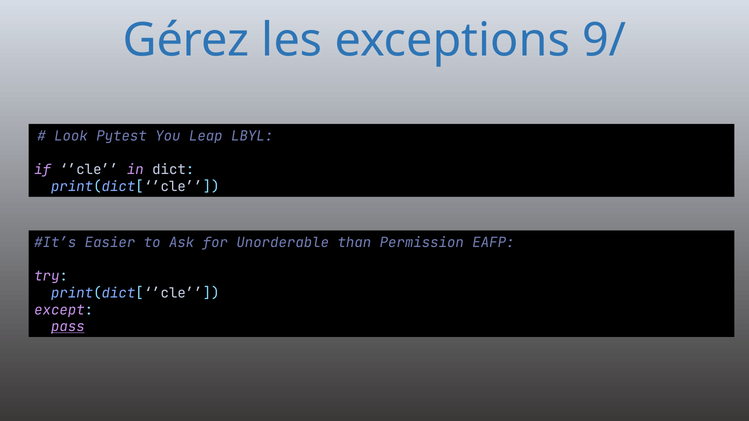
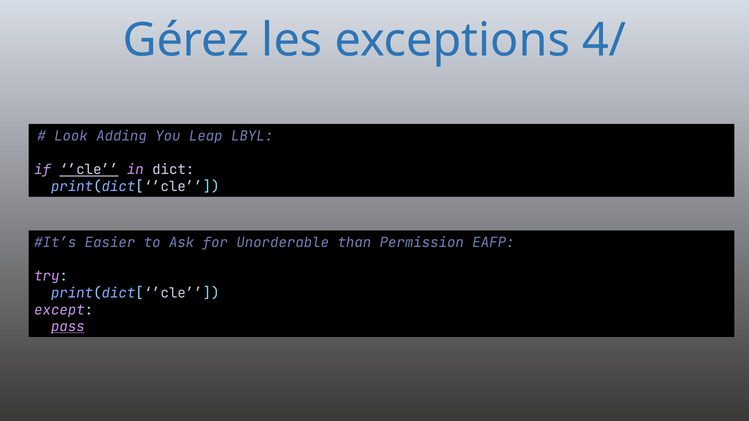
9/: 9/ -> 4/
Pytest: Pytest -> Adding
’cle underline: none -> present
